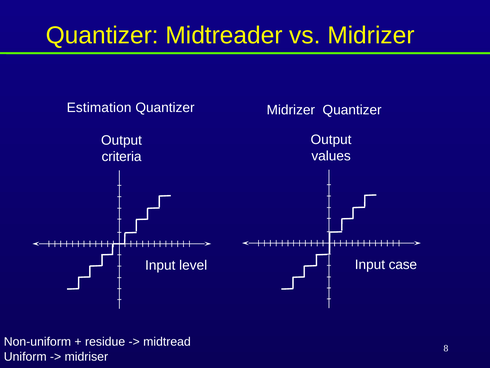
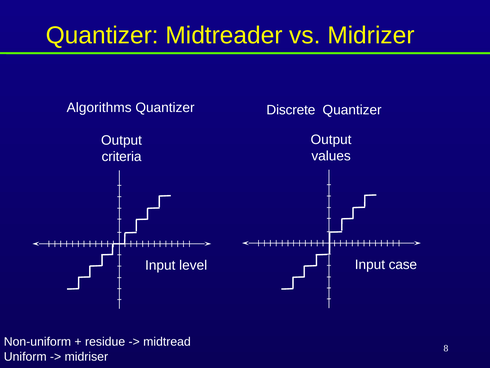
Estimation: Estimation -> Algorithms
Quantizer Midrizer: Midrizer -> Discrete
